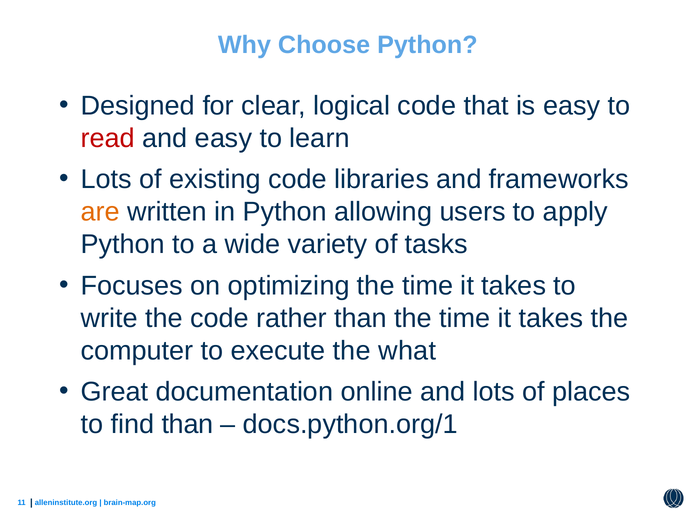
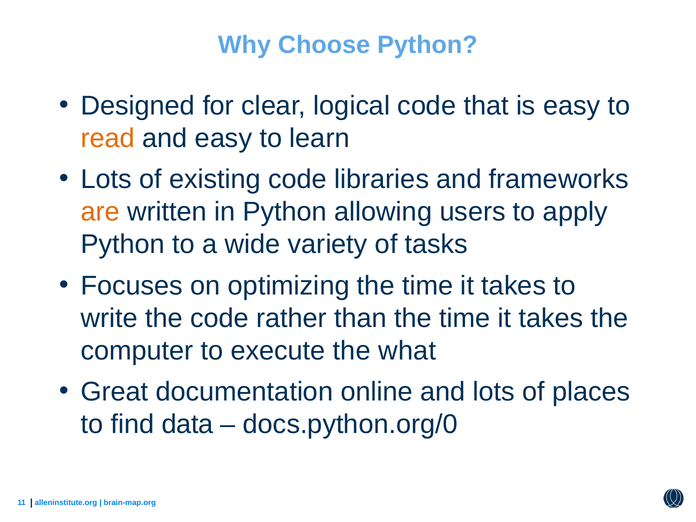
read colour: red -> orange
find than: than -> data
docs.python.org/1: docs.python.org/1 -> docs.python.org/0
